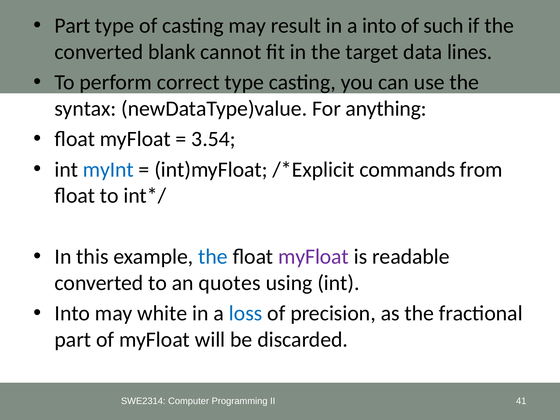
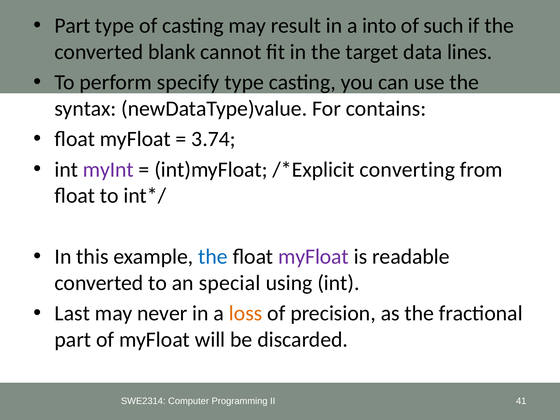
correct: correct -> specify
anything: anything -> contains
3.54: 3.54 -> 3.74
myInt colour: blue -> purple
commands: commands -> converting
quotes: quotes -> special
Into at (72, 313): Into -> Last
white: white -> never
loss colour: blue -> orange
